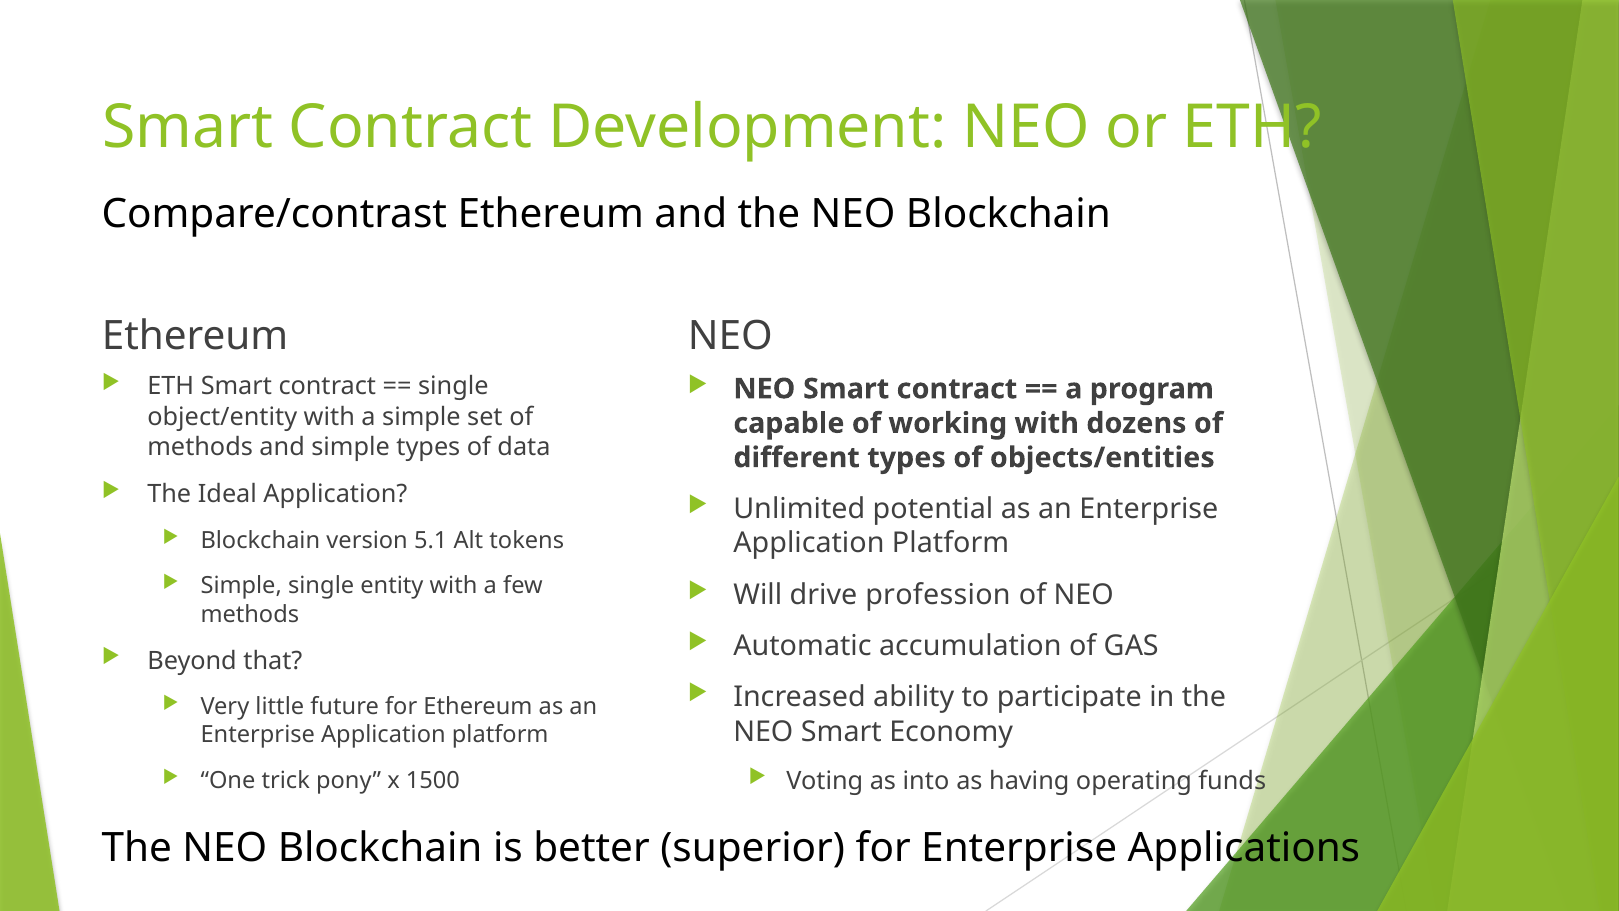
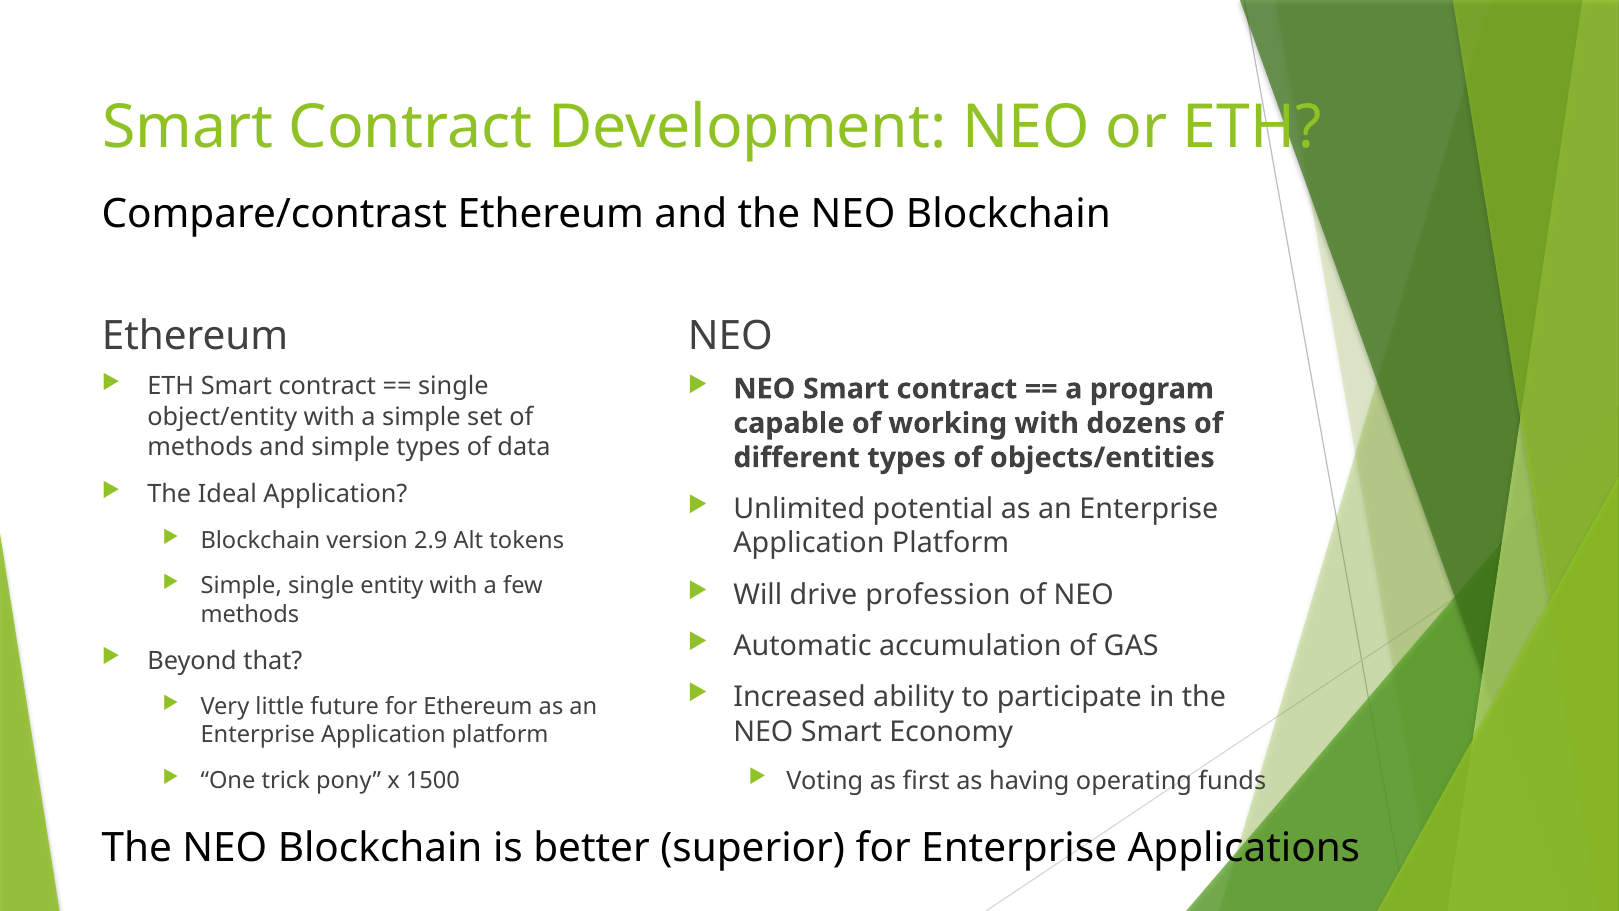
5.1: 5.1 -> 2.9
into: into -> first
